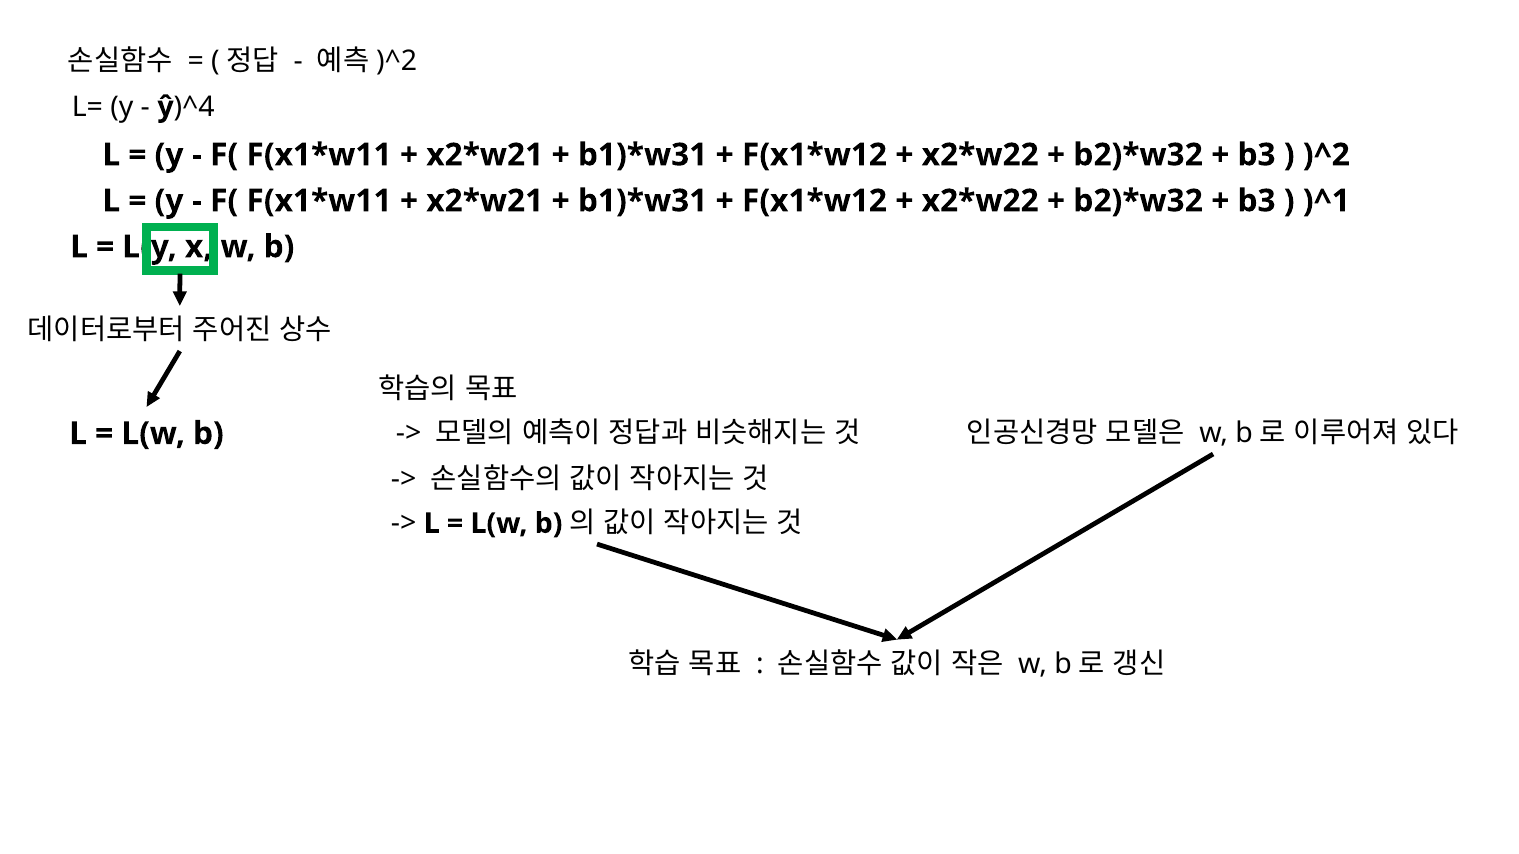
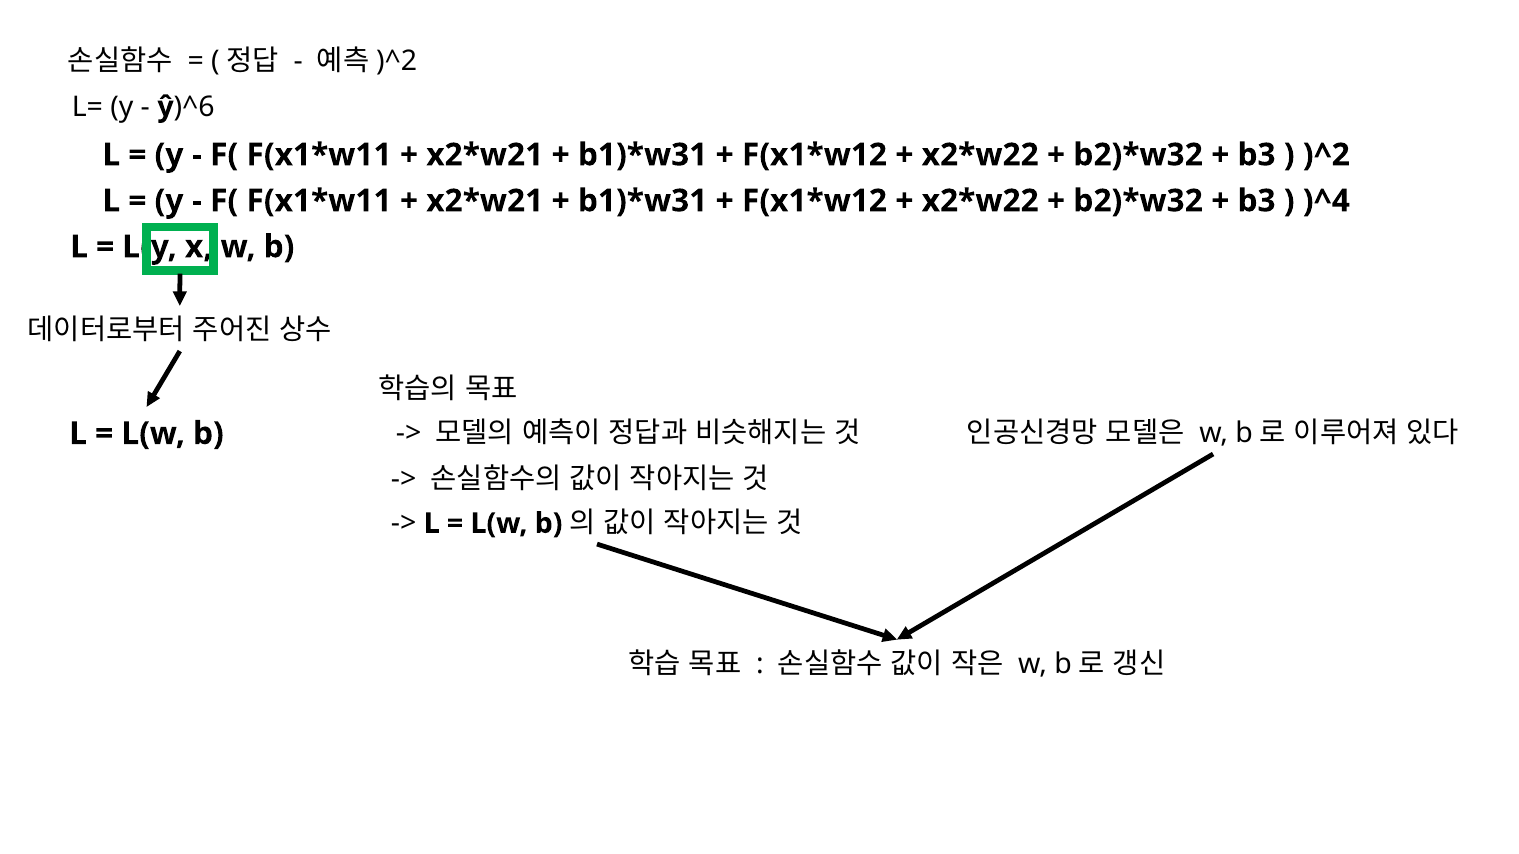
)^4: )^4 -> )^6
)^1: )^1 -> )^4
